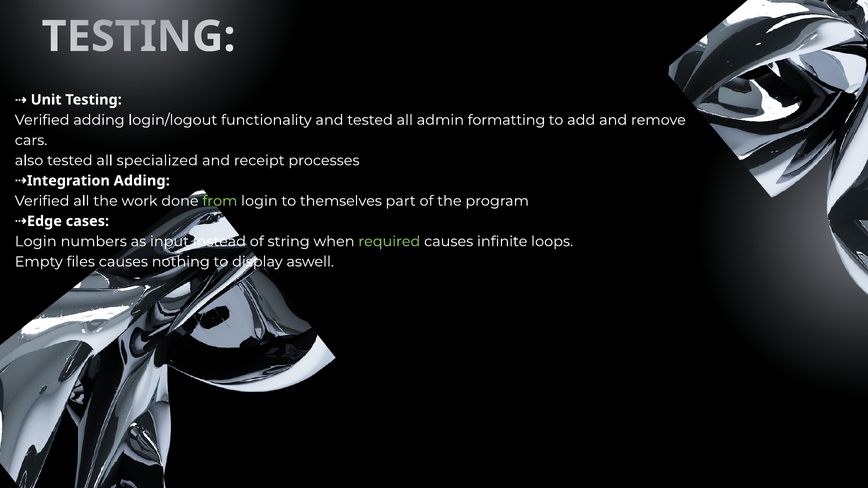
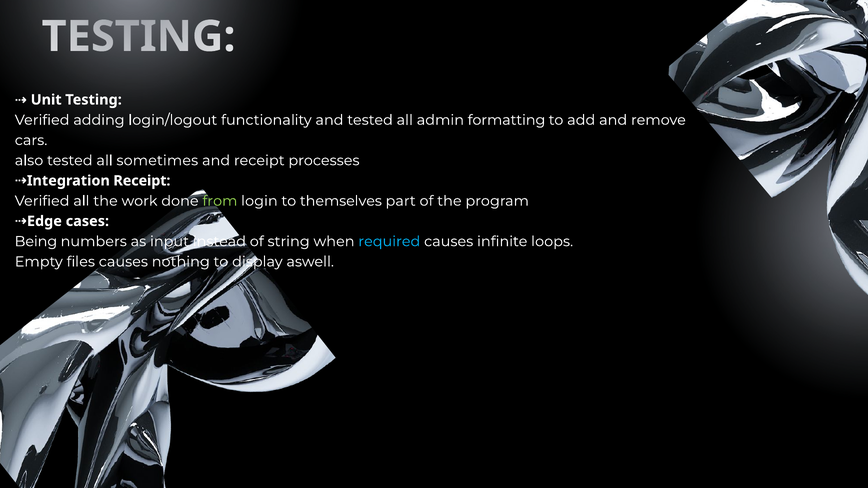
specialized: specialized -> sometimes
Adding at (142, 181): Adding -> Receipt
Login at (36, 242): Login -> Being
required colour: light green -> light blue
